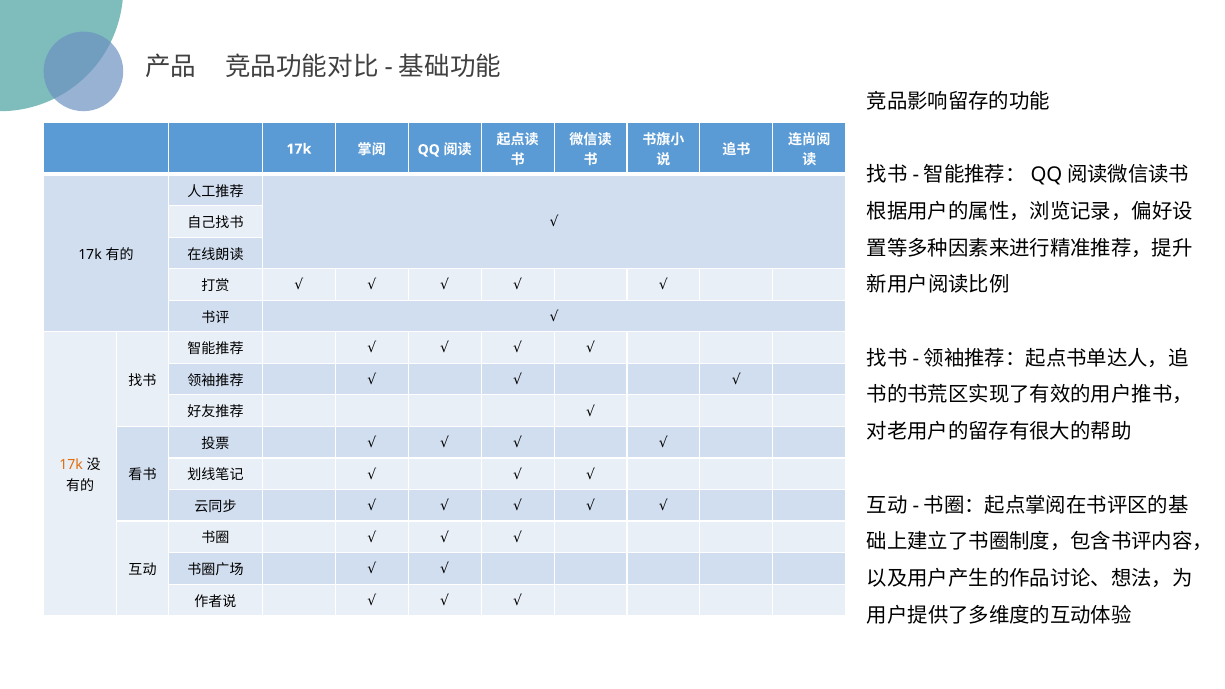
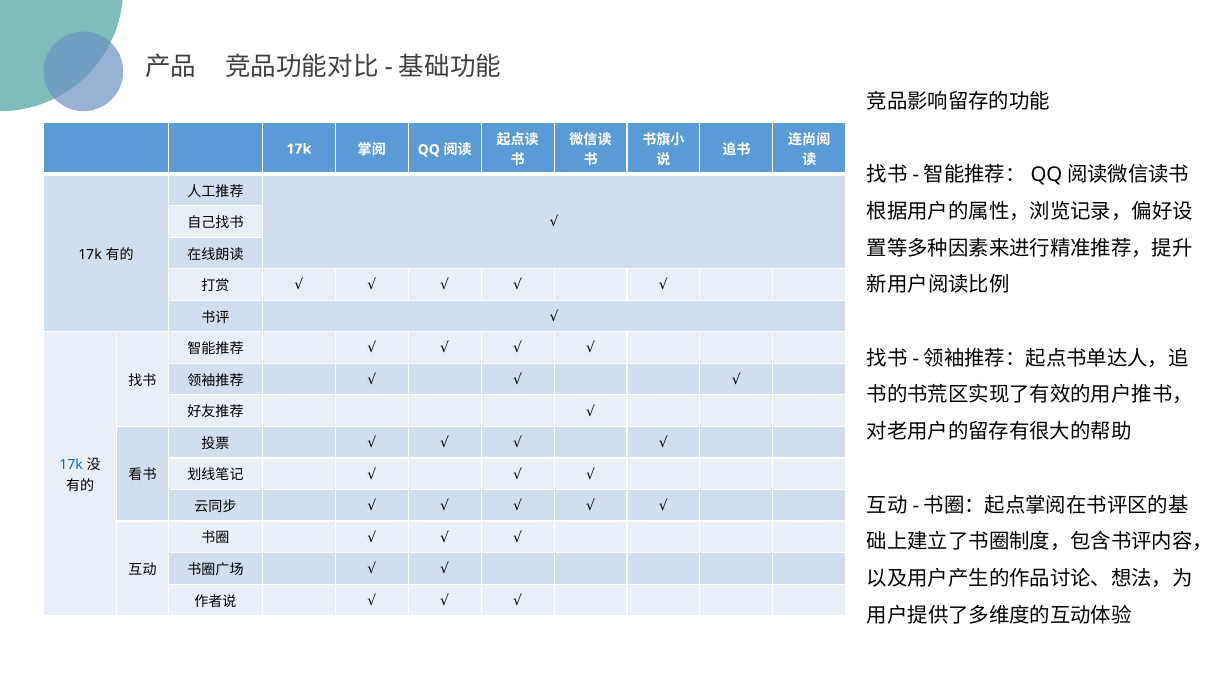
17k at (71, 465) colour: orange -> blue
